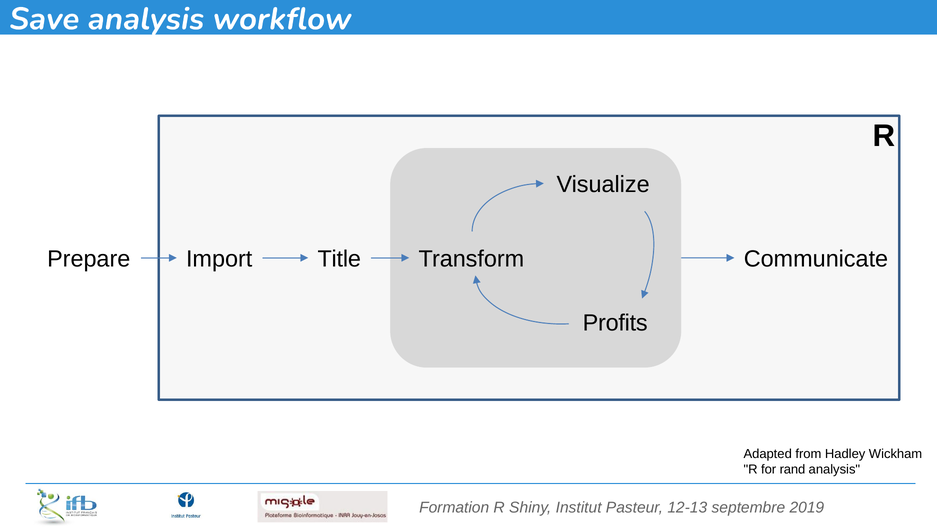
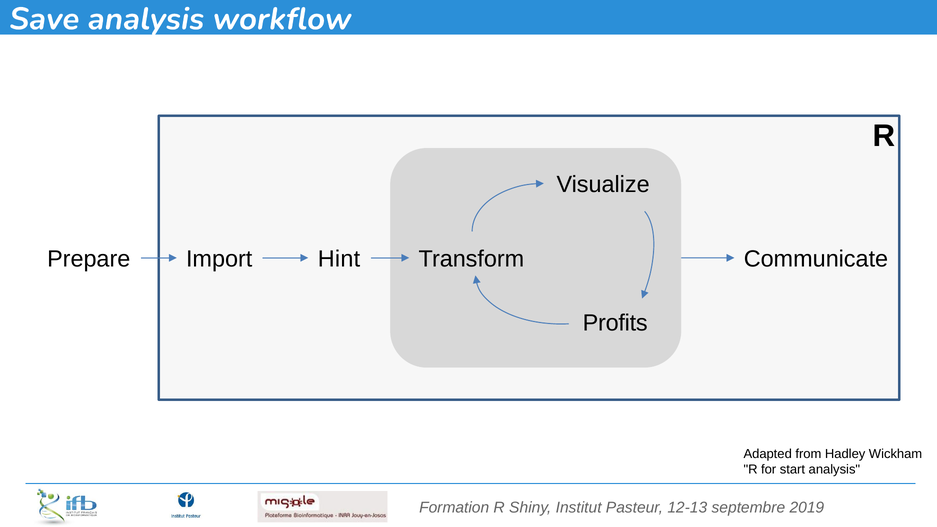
Title: Title -> Hint
rand: rand -> start
